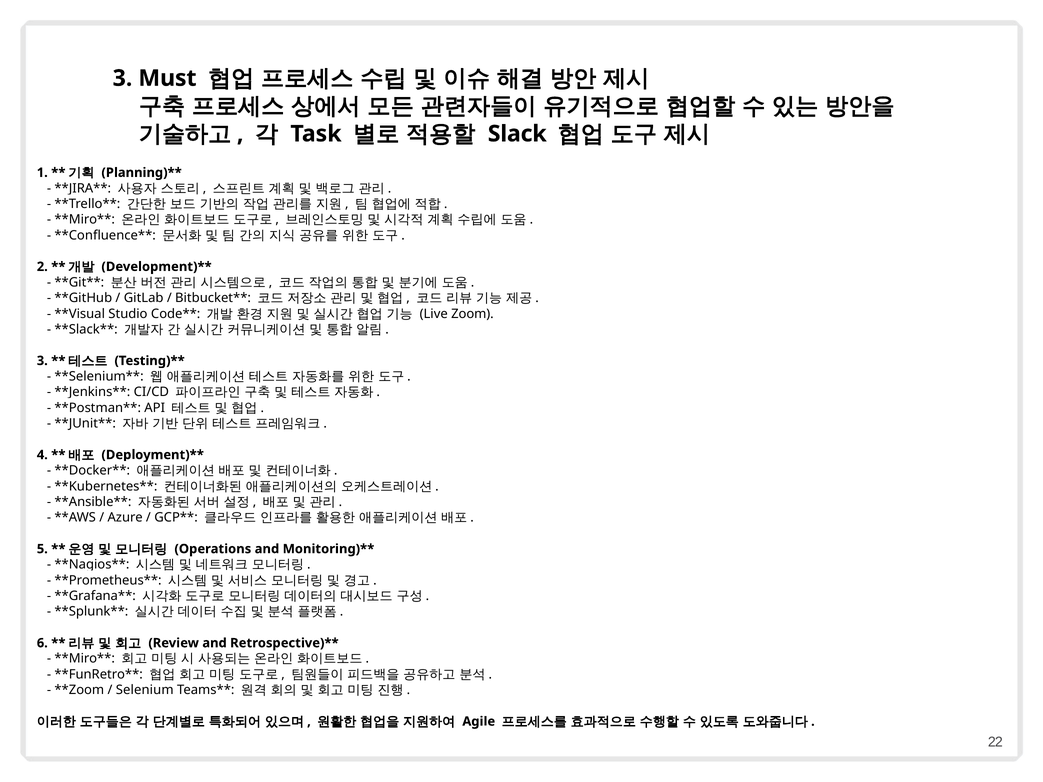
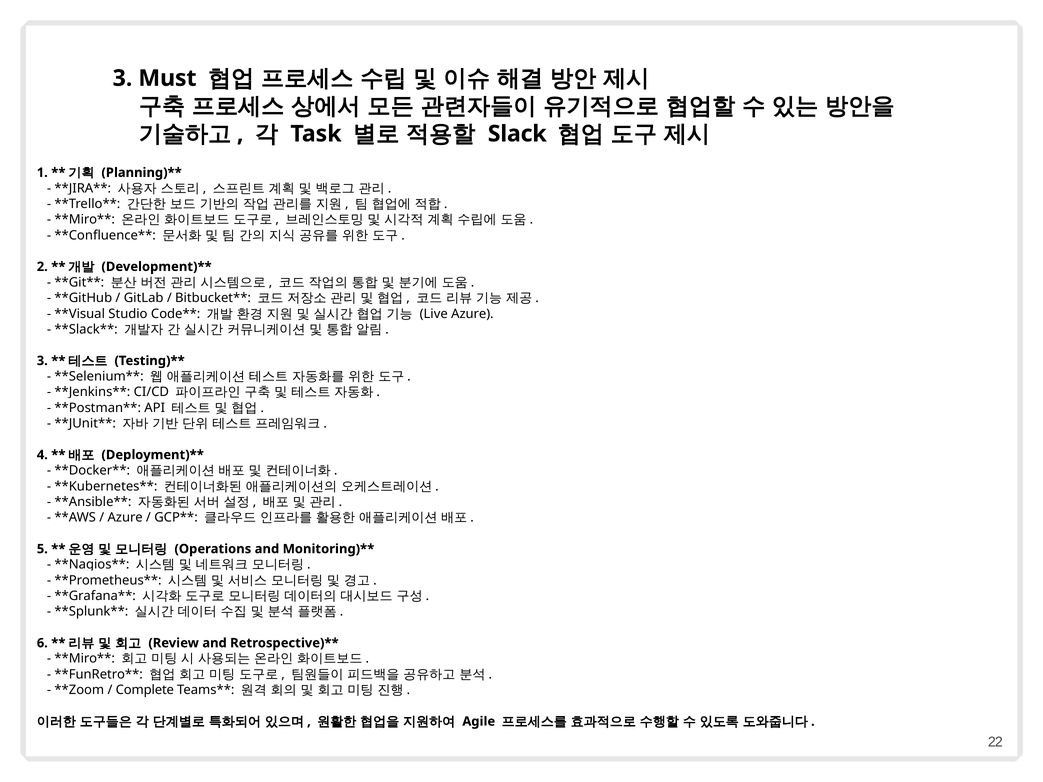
Live Zoom: Zoom -> Azure
Selenium: Selenium -> Complete
